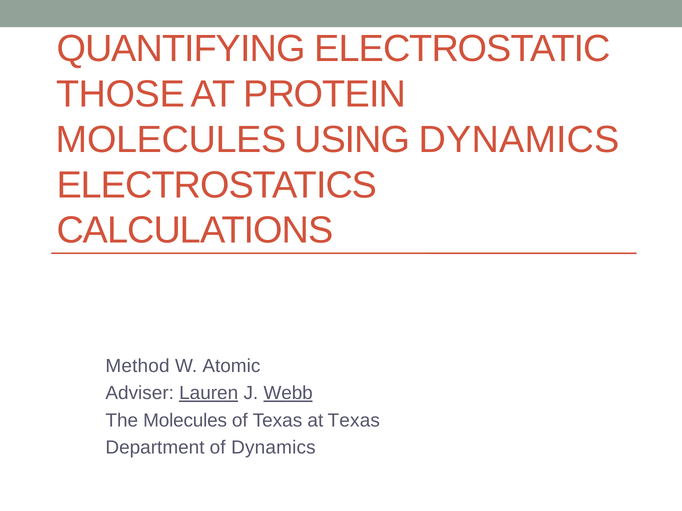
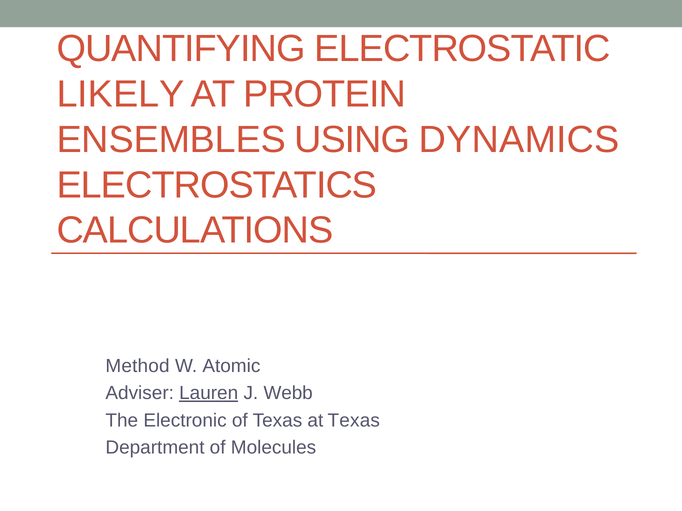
THOSE: THOSE -> LIKELY
MOLECULES at (171, 140): MOLECULES -> ENSEMBLES
Webb underline: present -> none
The Molecules: Molecules -> Electronic
of Dynamics: Dynamics -> Molecules
